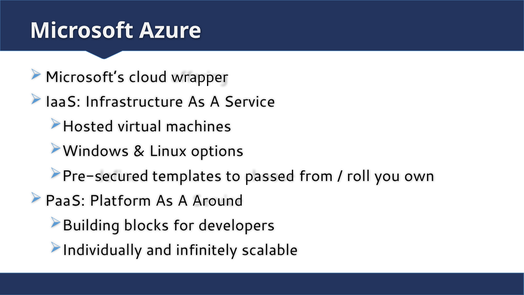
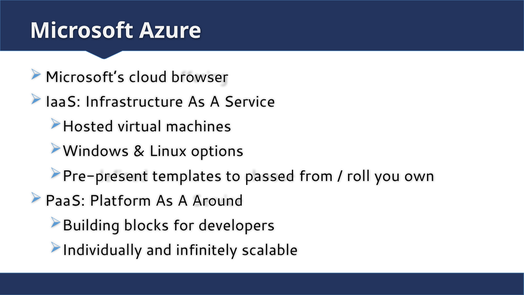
wrapper: wrapper -> browser
Pre-secured: Pre-secured -> Pre-present
